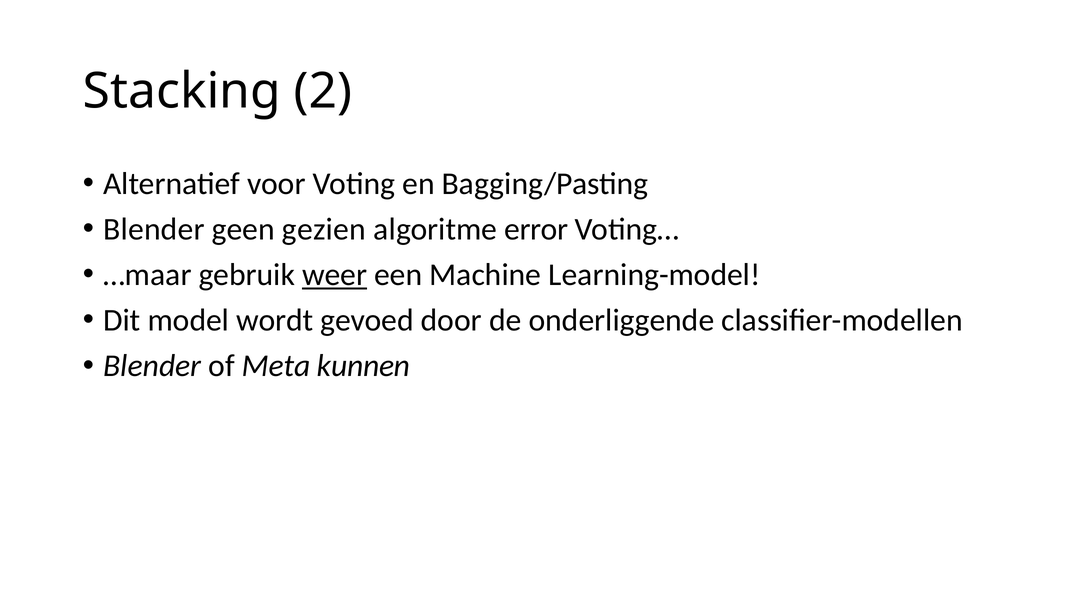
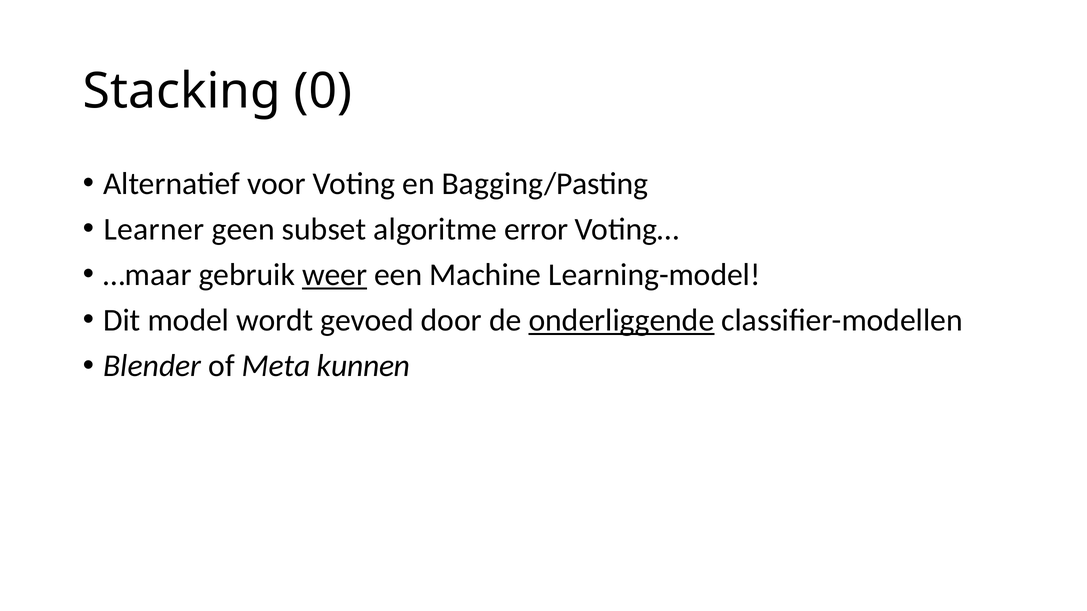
2: 2 -> 0
Blender at (154, 229): Blender -> Learner
gezien: gezien -> subset
onderliggende underline: none -> present
